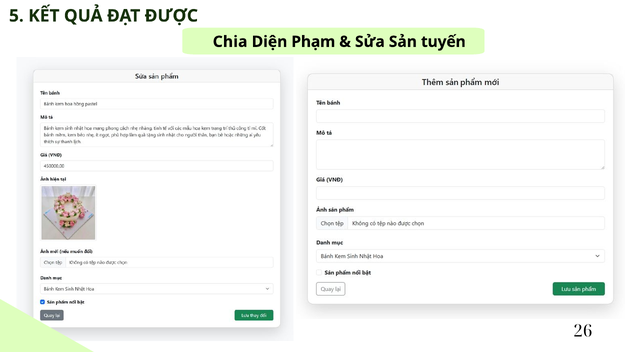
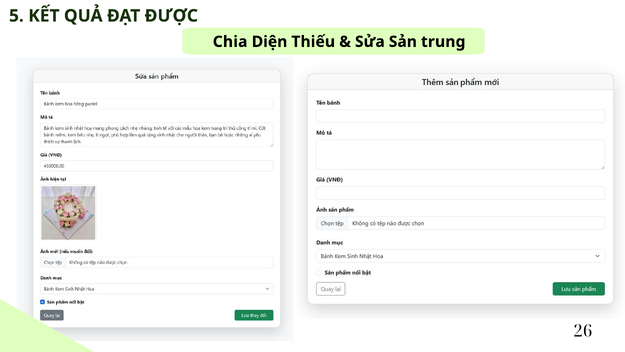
Phạm: Phạm -> Thiếu
tuyến: tuyến -> trung
